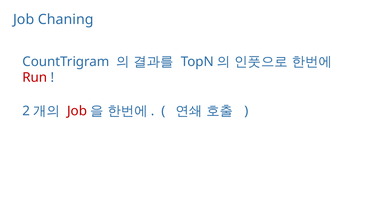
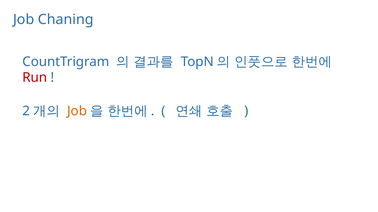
Job at (77, 111) colour: red -> orange
